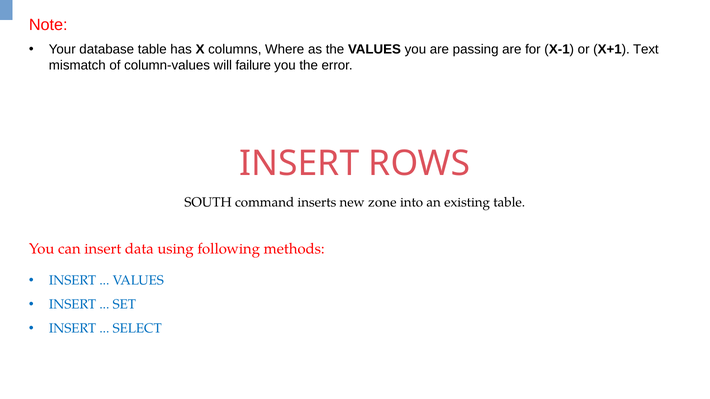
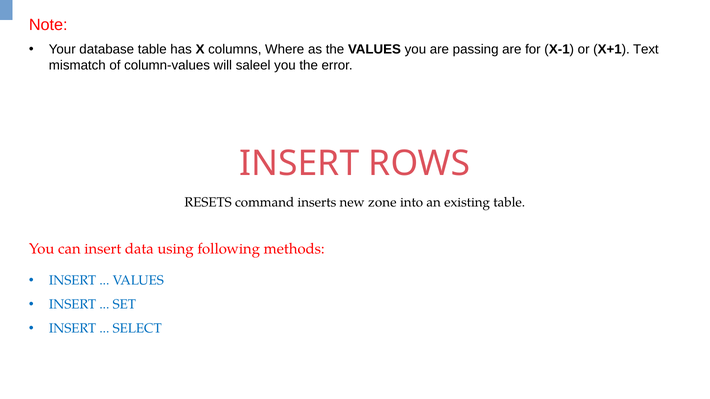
failure: failure -> saleel
SOUTH: SOUTH -> RESETS
